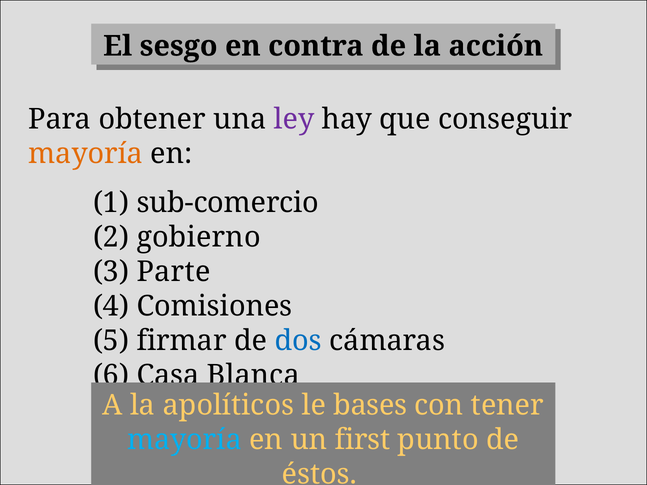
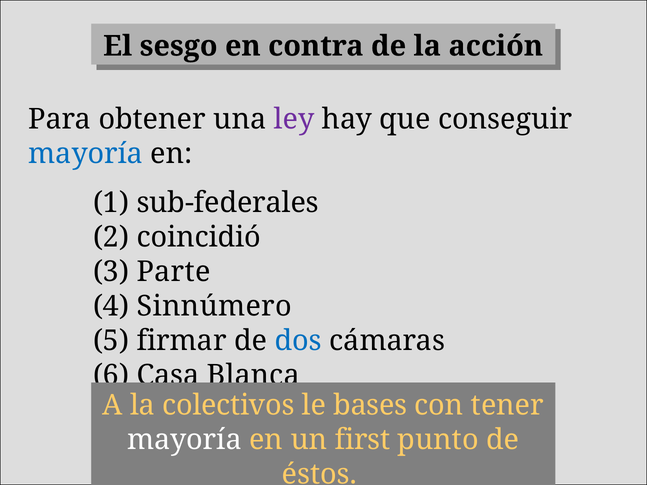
mayoría at (86, 154) colour: orange -> blue
sub-comercio: sub-comercio -> sub-federales
gobierno: gobierno -> coincidió
Comisiones: Comisiones -> Sinnúmero
apolíticos: apolíticos -> colectivos
mayoría at (184, 440) colour: light blue -> white
